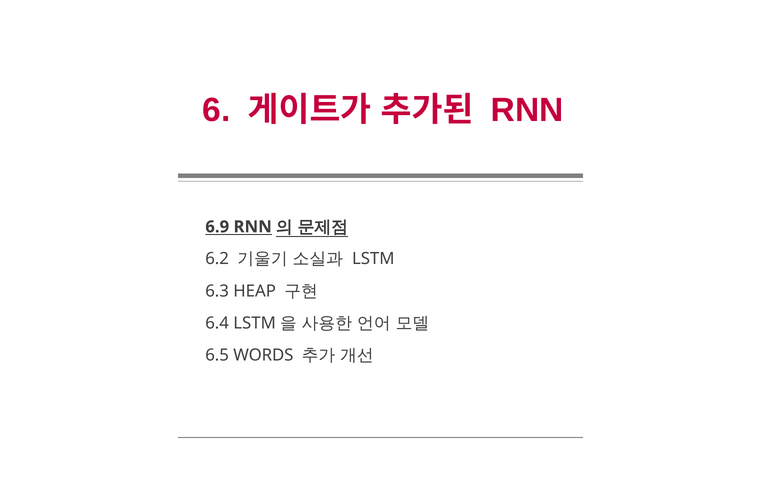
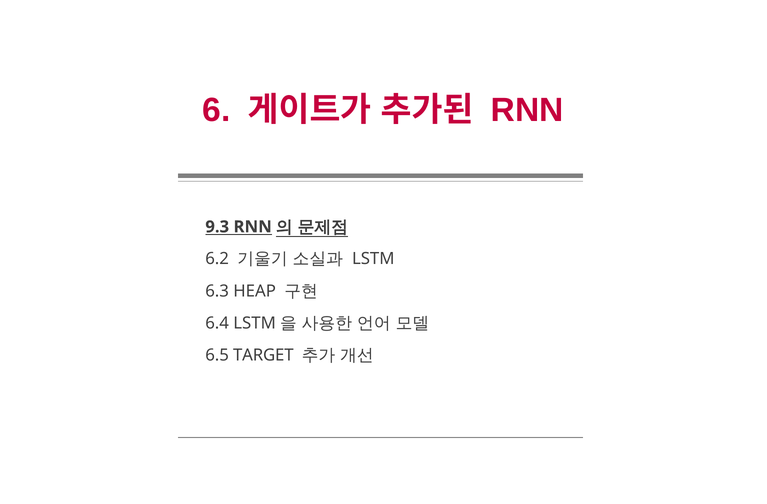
6.9: 6.9 -> 9.3
WORDS: WORDS -> TARGET
